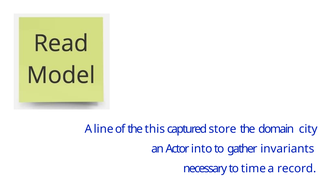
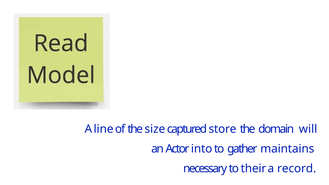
this: this -> size
city: city -> will
invariants: invariants -> maintains
time: time -> their
